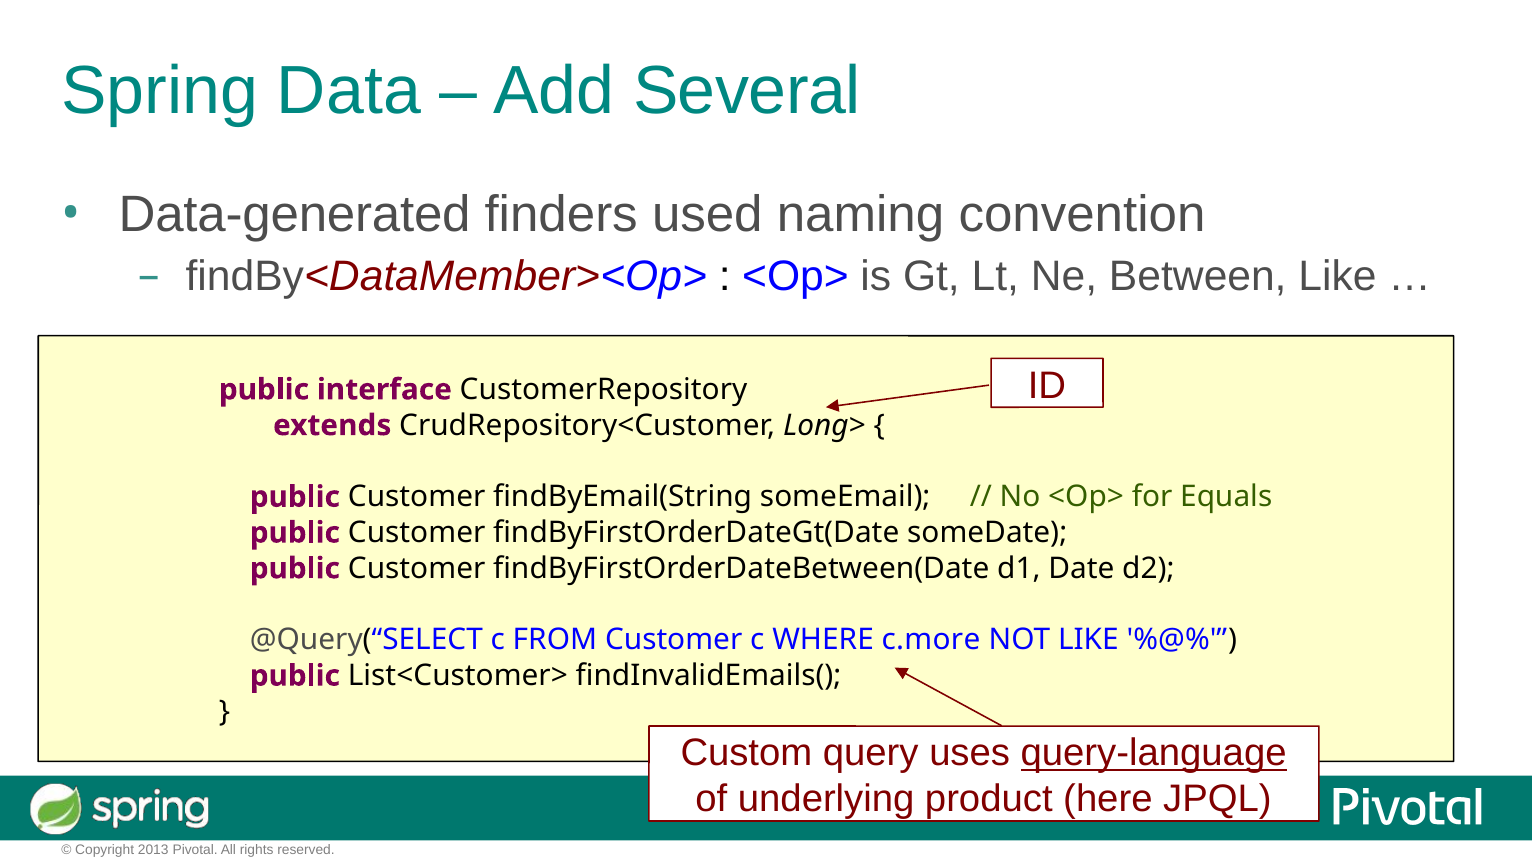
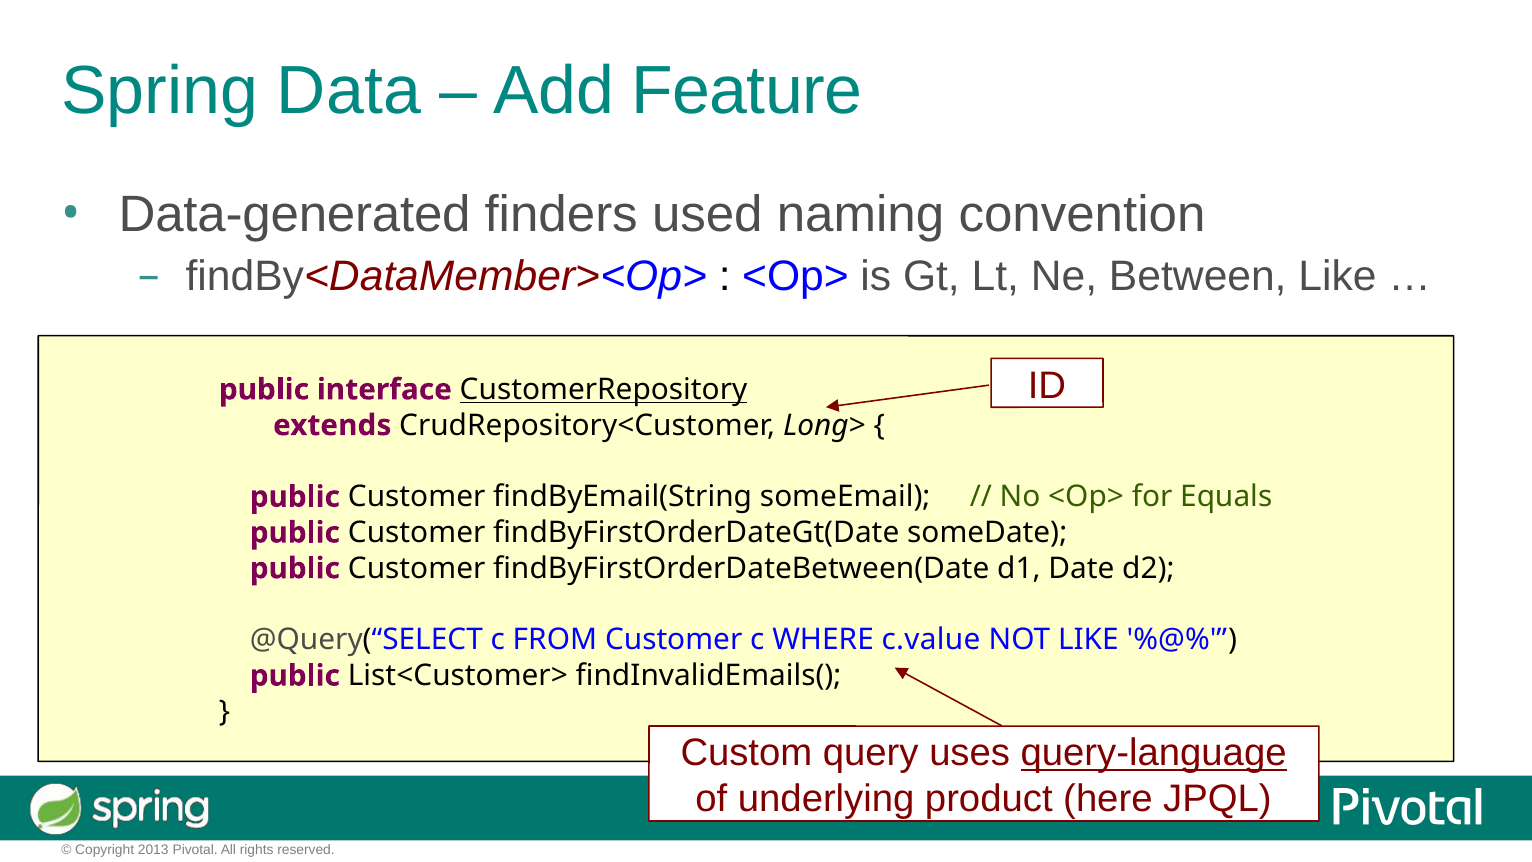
Several: Several -> Feature
CustomerRepository underline: none -> present
c.more: c.more -> c.value
